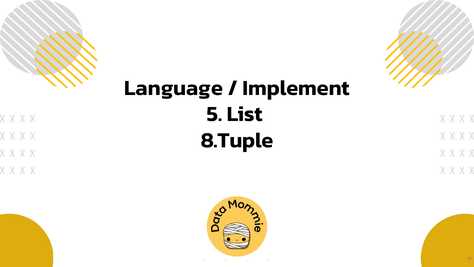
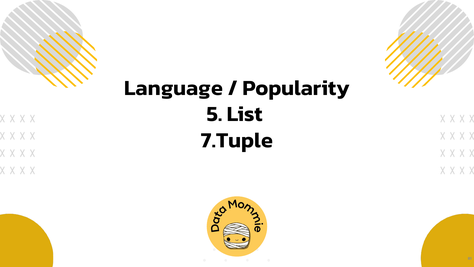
Implement: Implement -> Popularity
8.Tuple: 8.Tuple -> 7.Tuple
